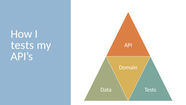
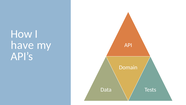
tests at (22, 45): tests -> have
